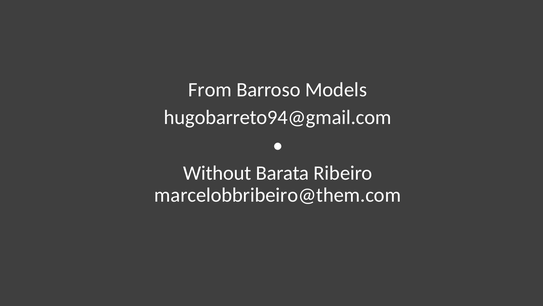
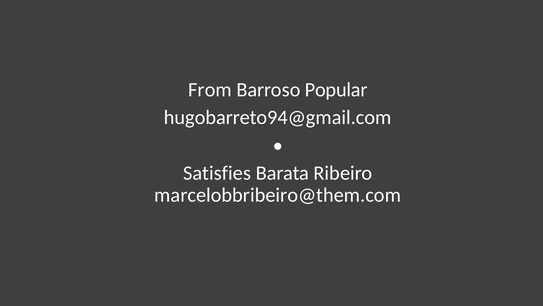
Models: Models -> Popular
Without: Without -> Satisfies
